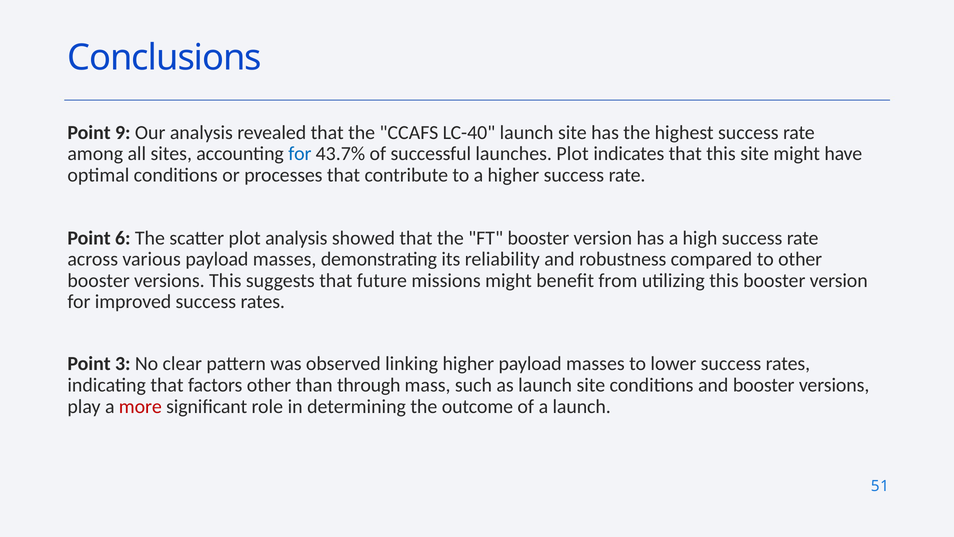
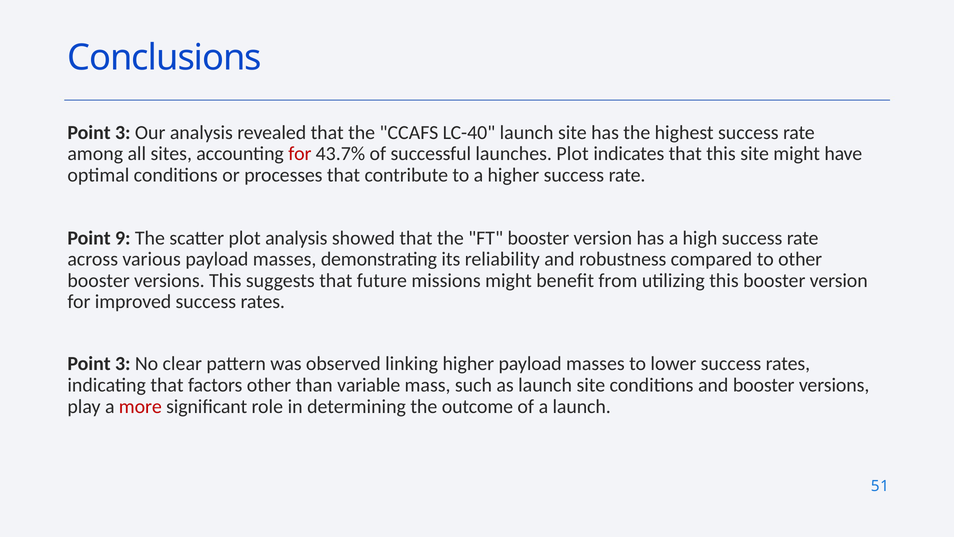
9 at (123, 133): 9 -> 3
for at (300, 154) colour: blue -> red
6: 6 -> 9
through: through -> variable
